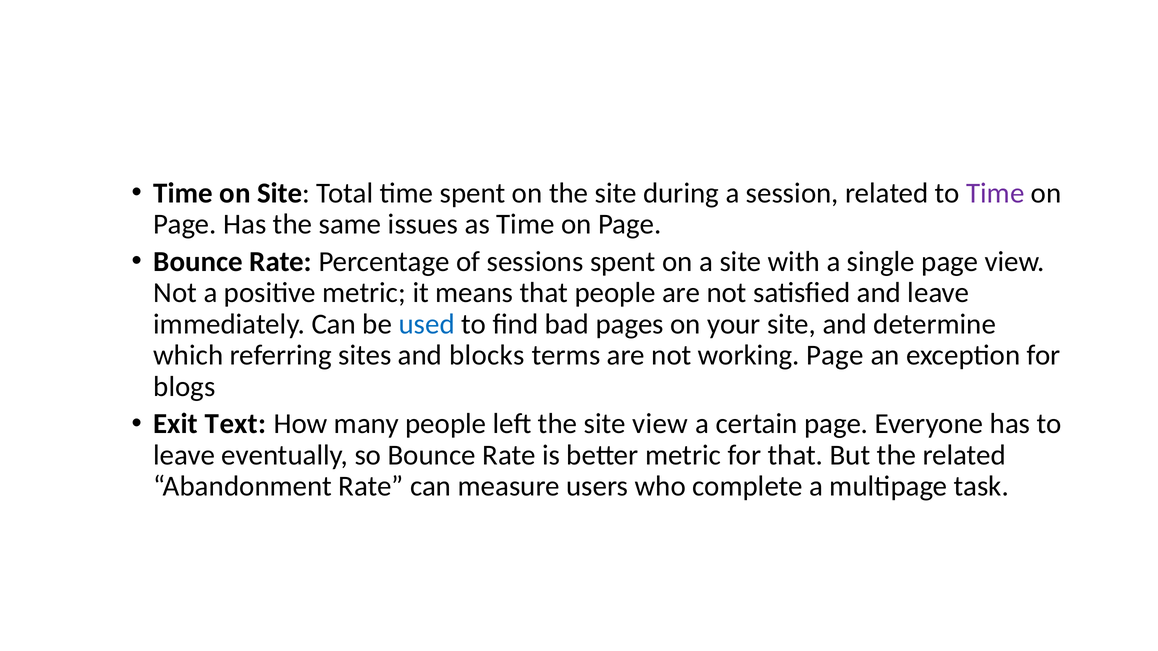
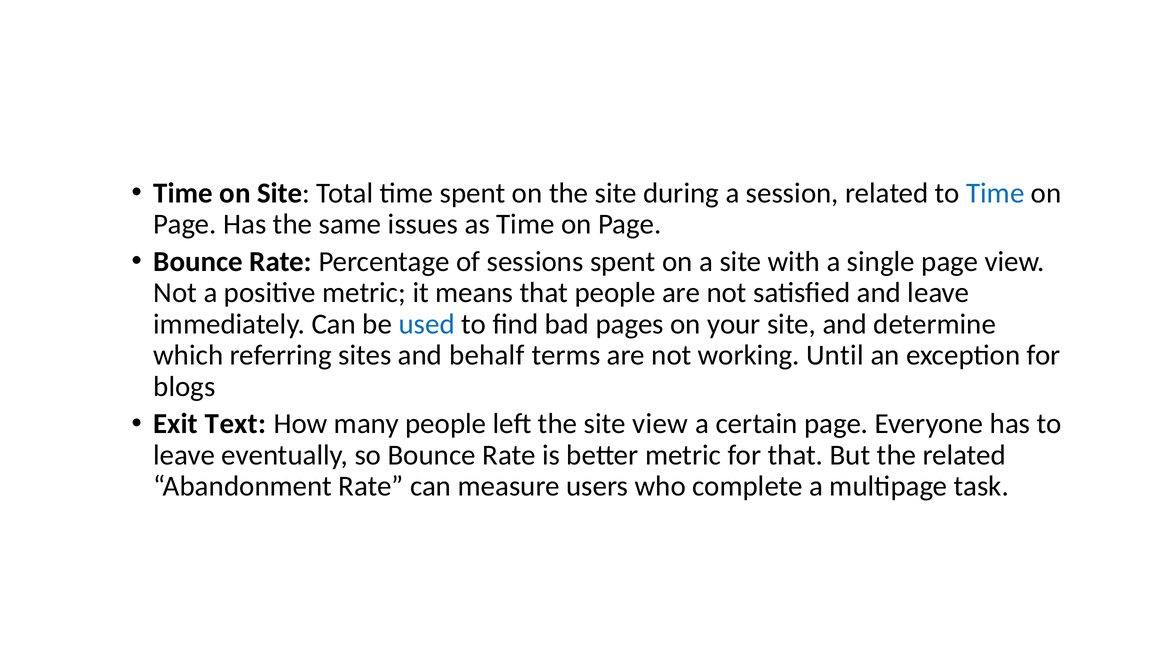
Time at (995, 193) colour: purple -> blue
blocks: blocks -> behalf
working Page: Page -> Until
